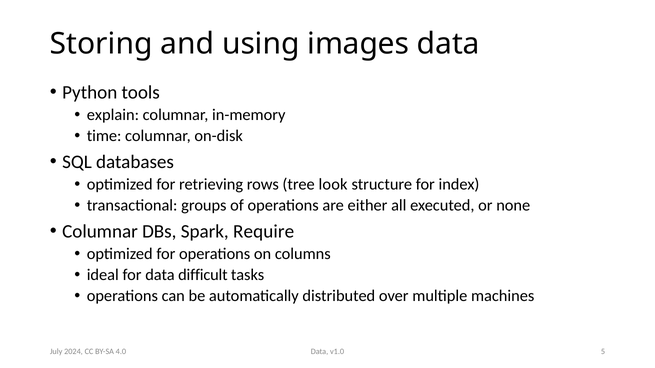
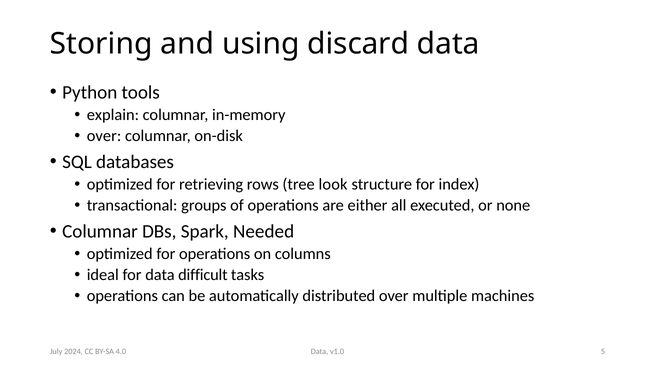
images: images -> discard
time at (104, 136): time -> over
Require: Require -> Needed
